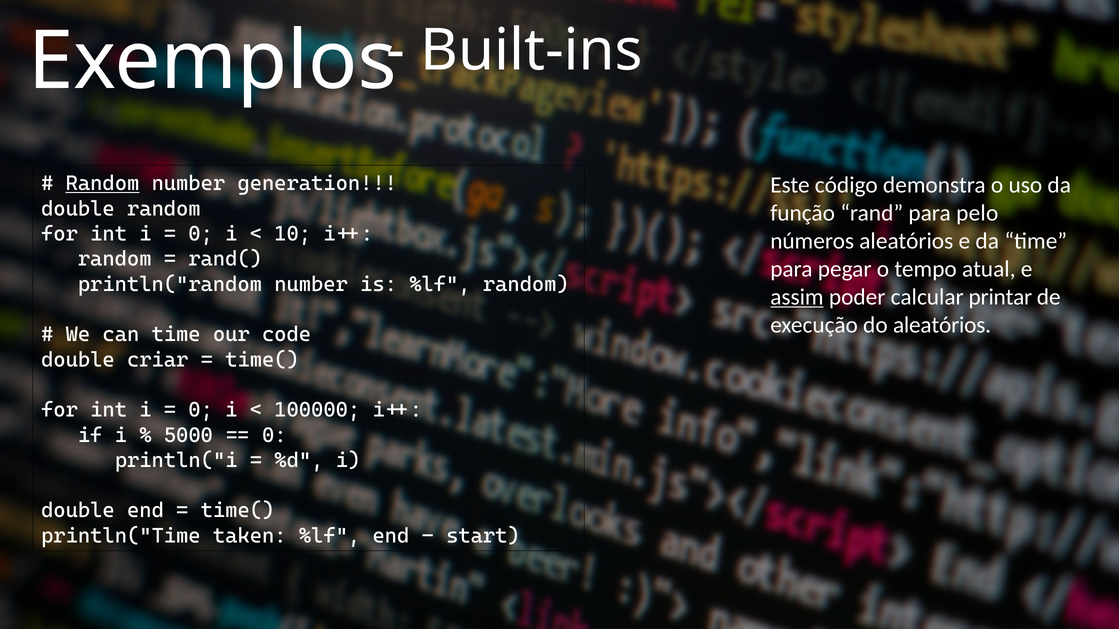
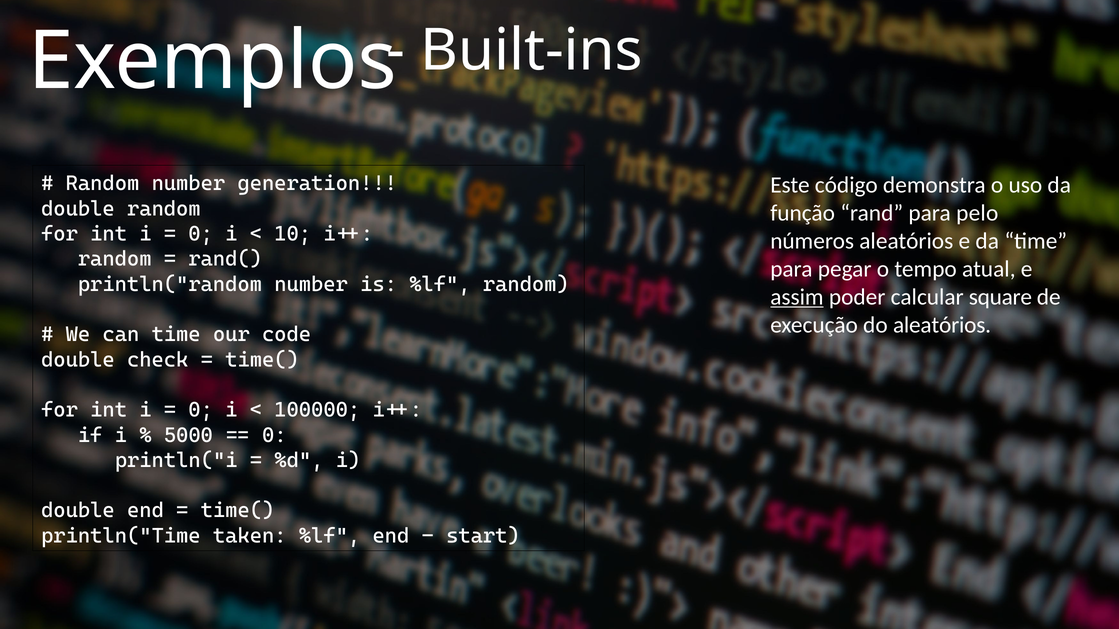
Random at (102, 184) underline: present -> none
printar: printar -> square
criar: criar -> check
